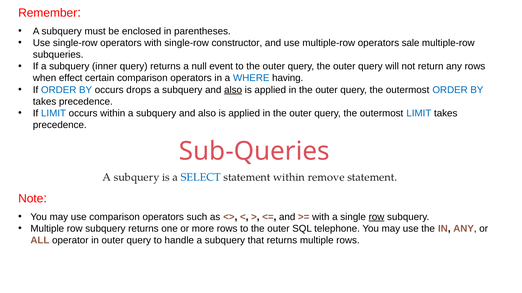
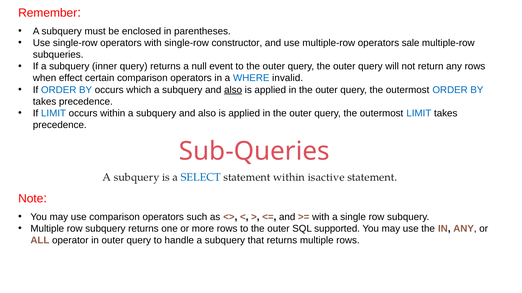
having: having -> invalid
drops: drops -> which
remove: remove -> isactive
row at (376, 217) underline: present -> none
telephone: telephone -> supported
